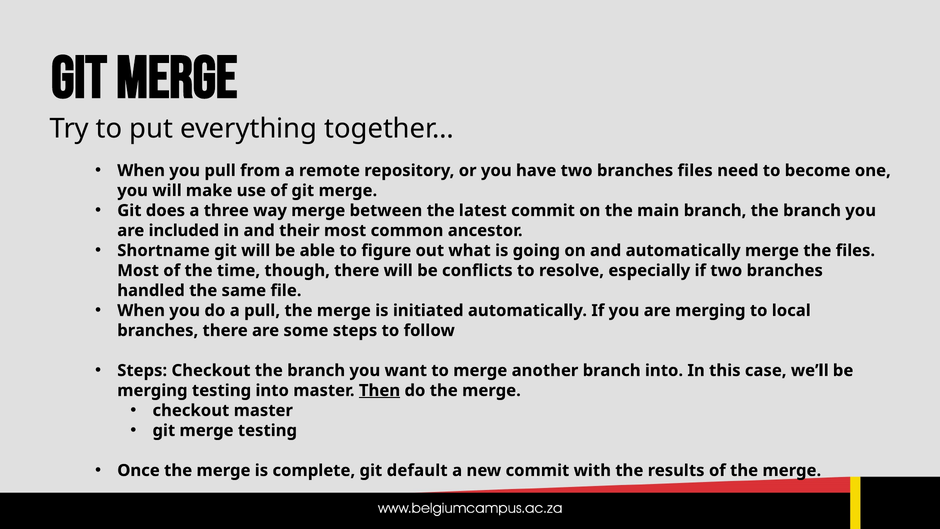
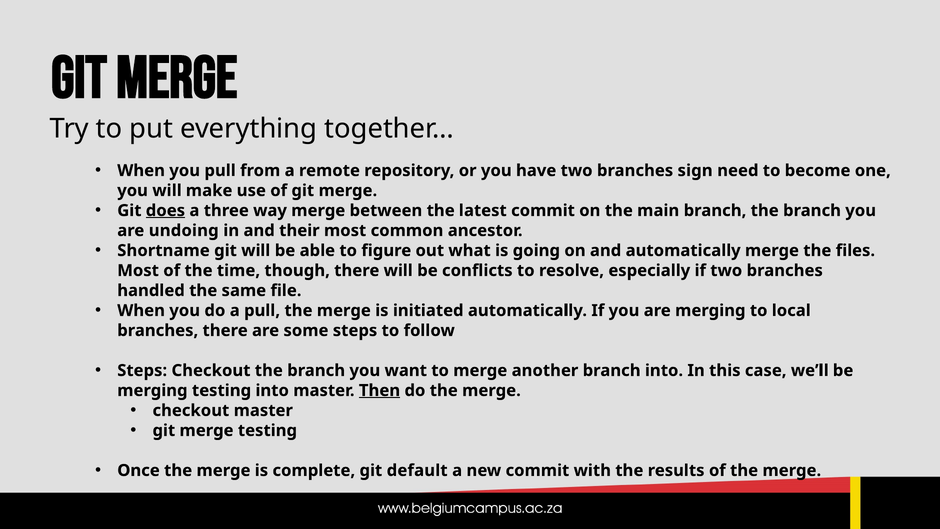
branches files: files -> sign
does underline: none -> present
included: included -> undoing
